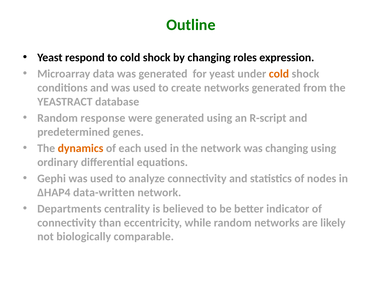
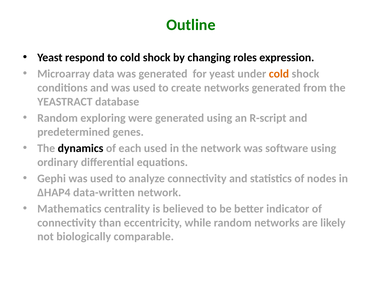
response: response -> exploring
dynamics colour: orange -> black
was changing: changing -> software
Departments: Departments -> Mathematics
